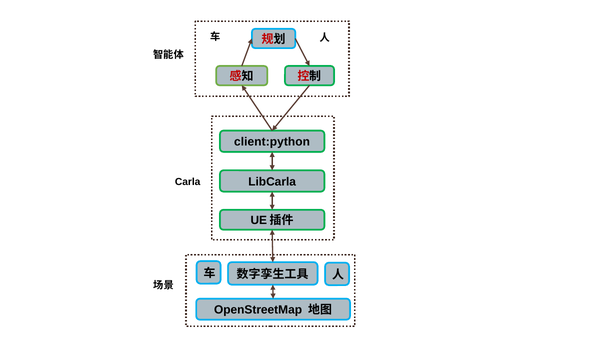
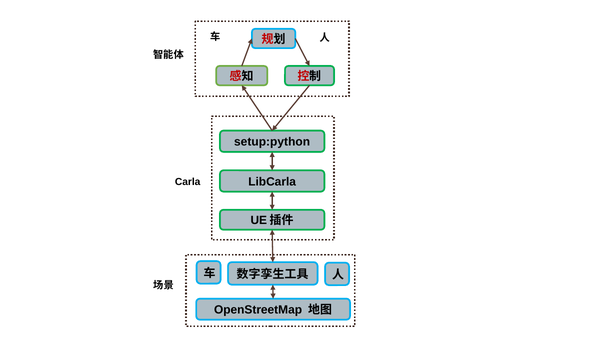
client:python: client:python -> setup:python
